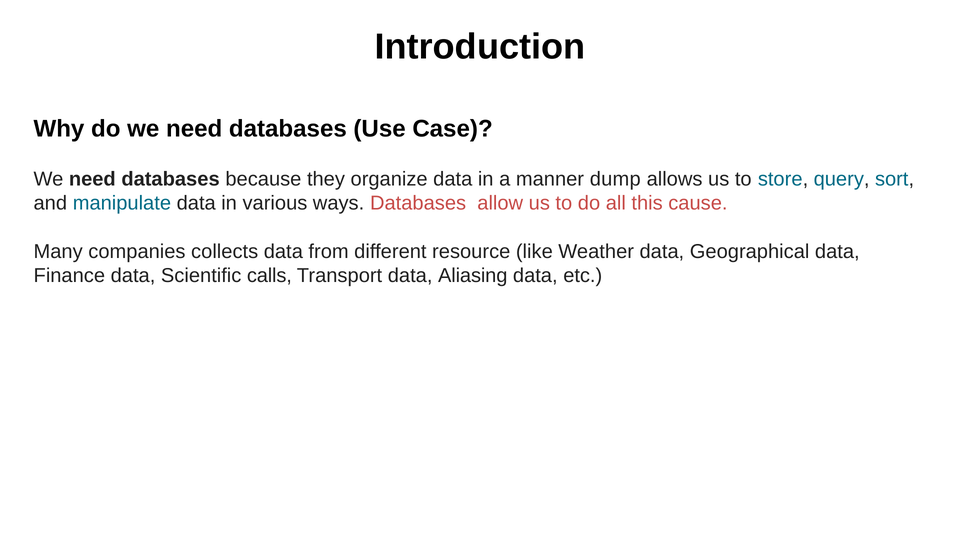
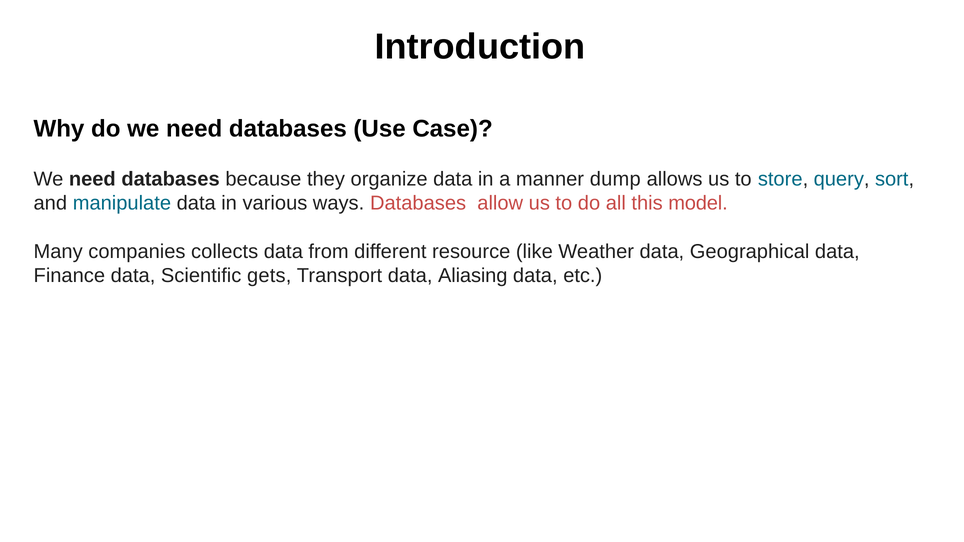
cause: cause -> model
calls: calls -> gets
